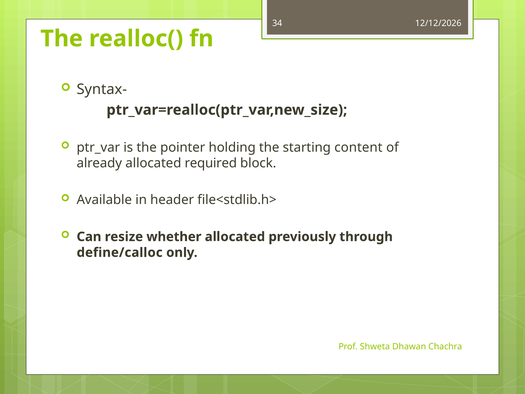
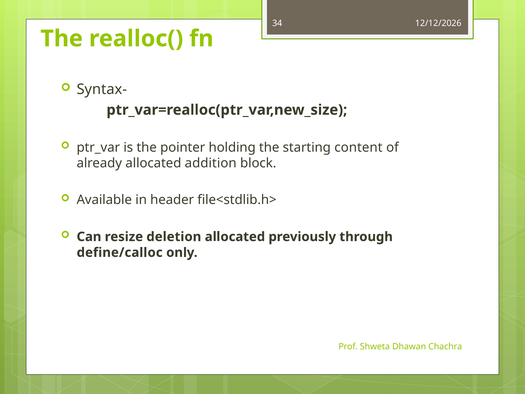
required: required -> addition
whether: whether -> deletion
